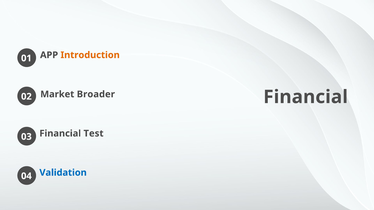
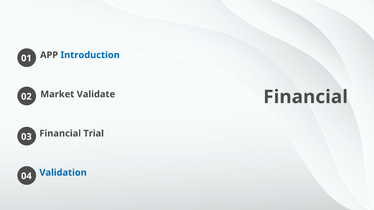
Introduction colour: orange -> blue
Broader: Broader -> Validate
Test: Test -> Trial
